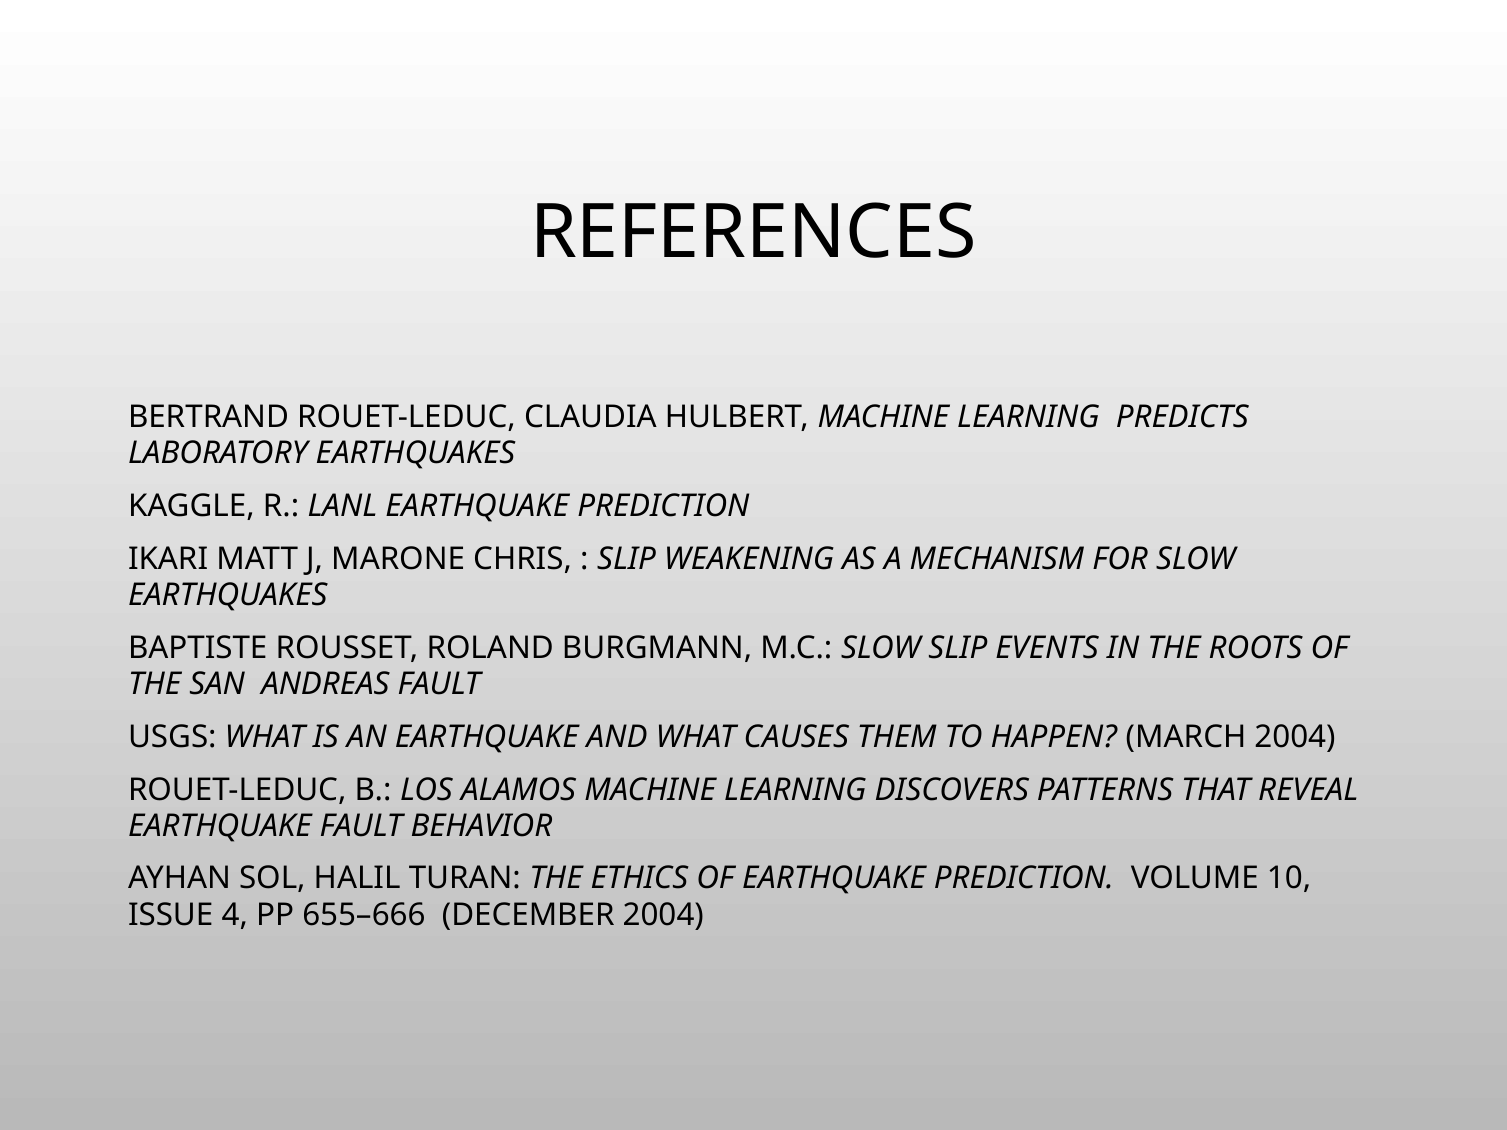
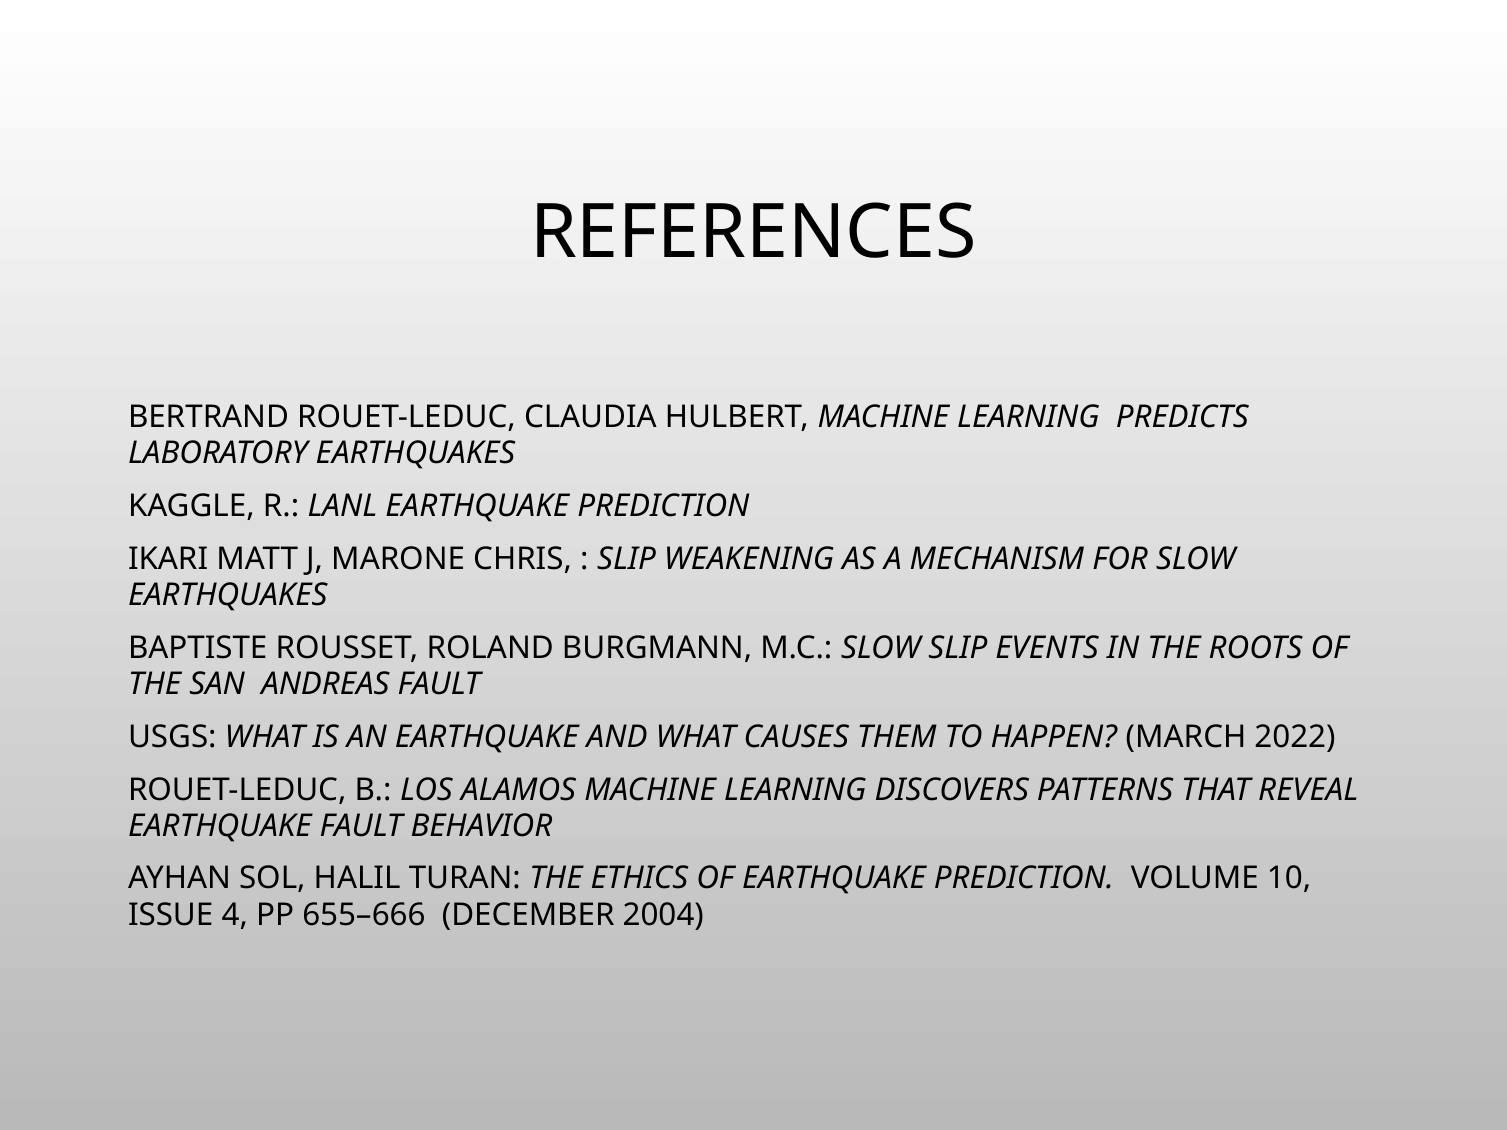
MARCH 2004: 2004 -> 2022
